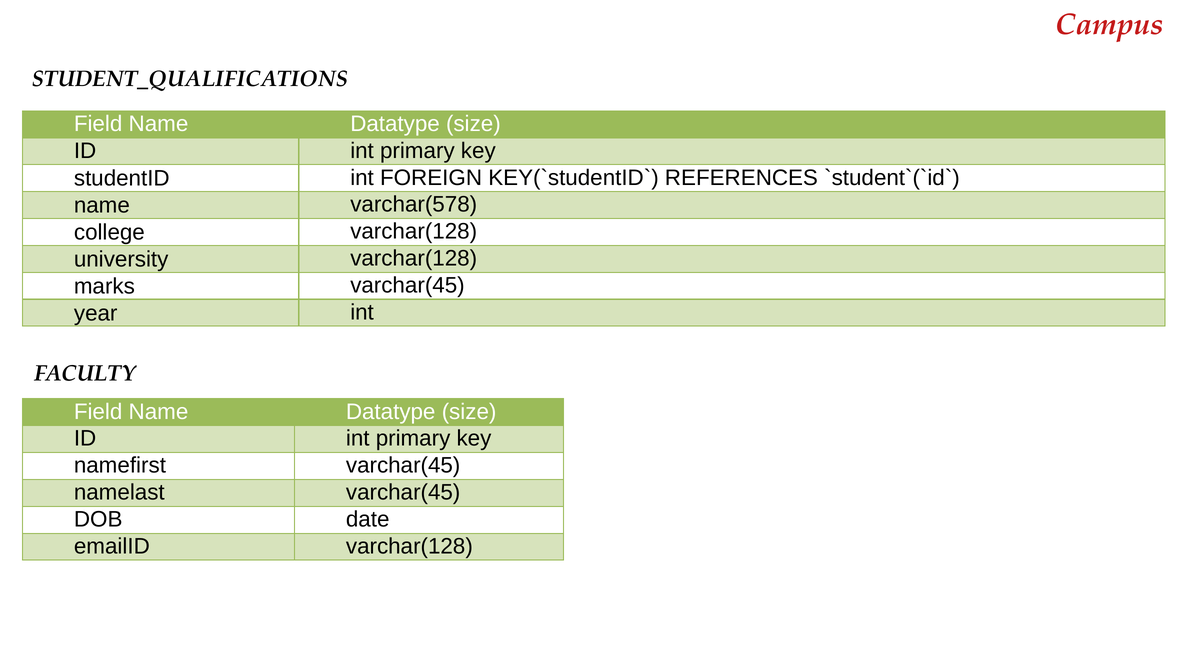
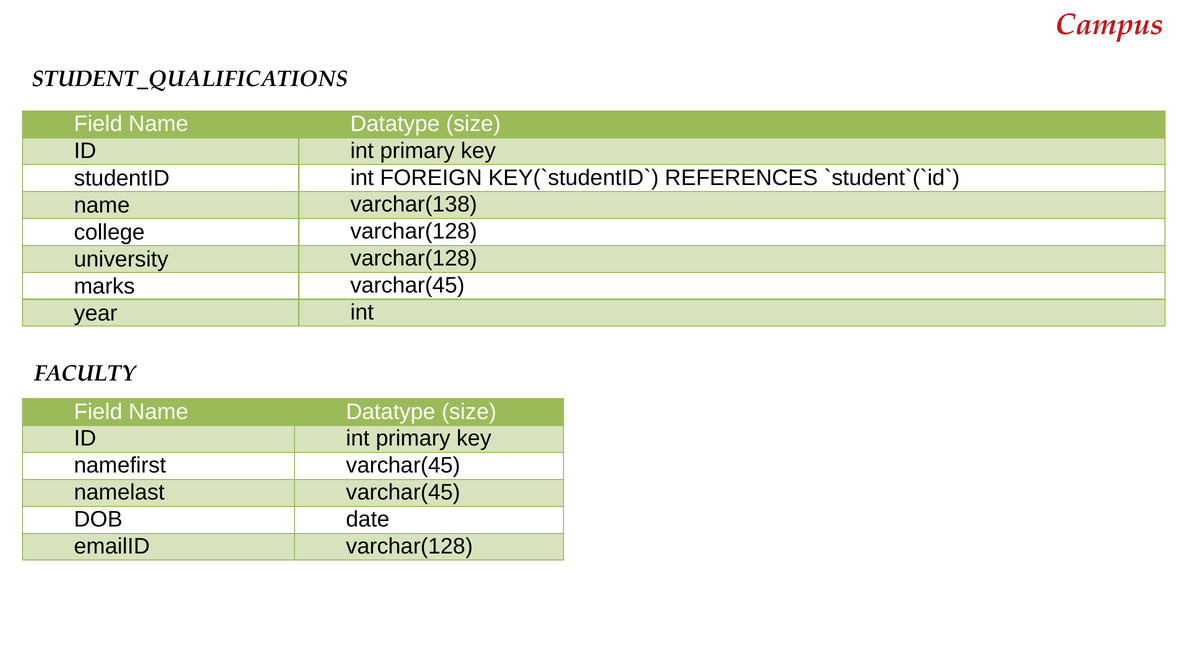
varchar(578: varchar(578 -> varchar(138
